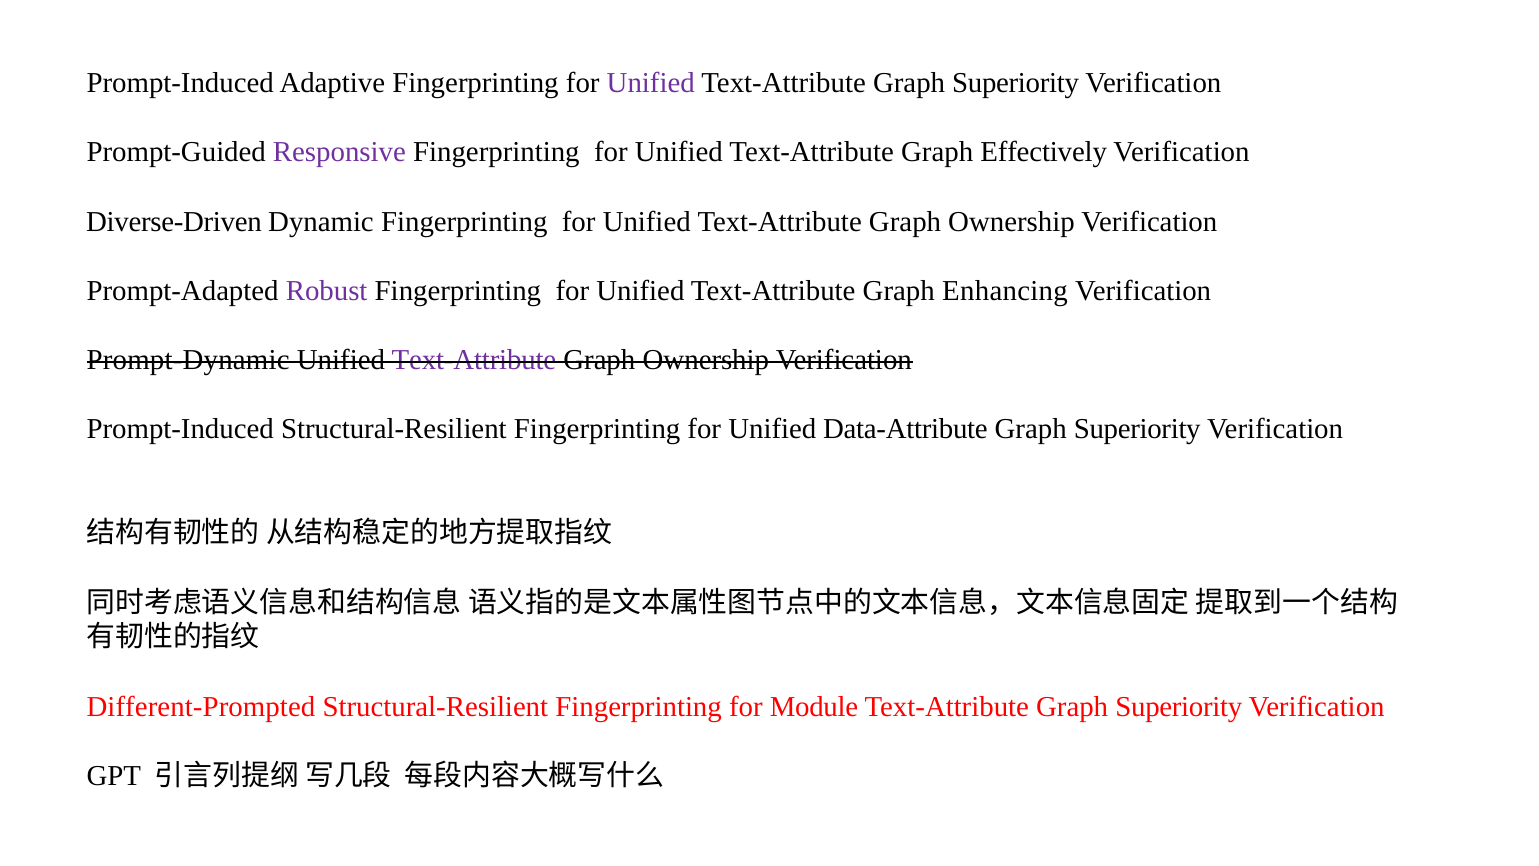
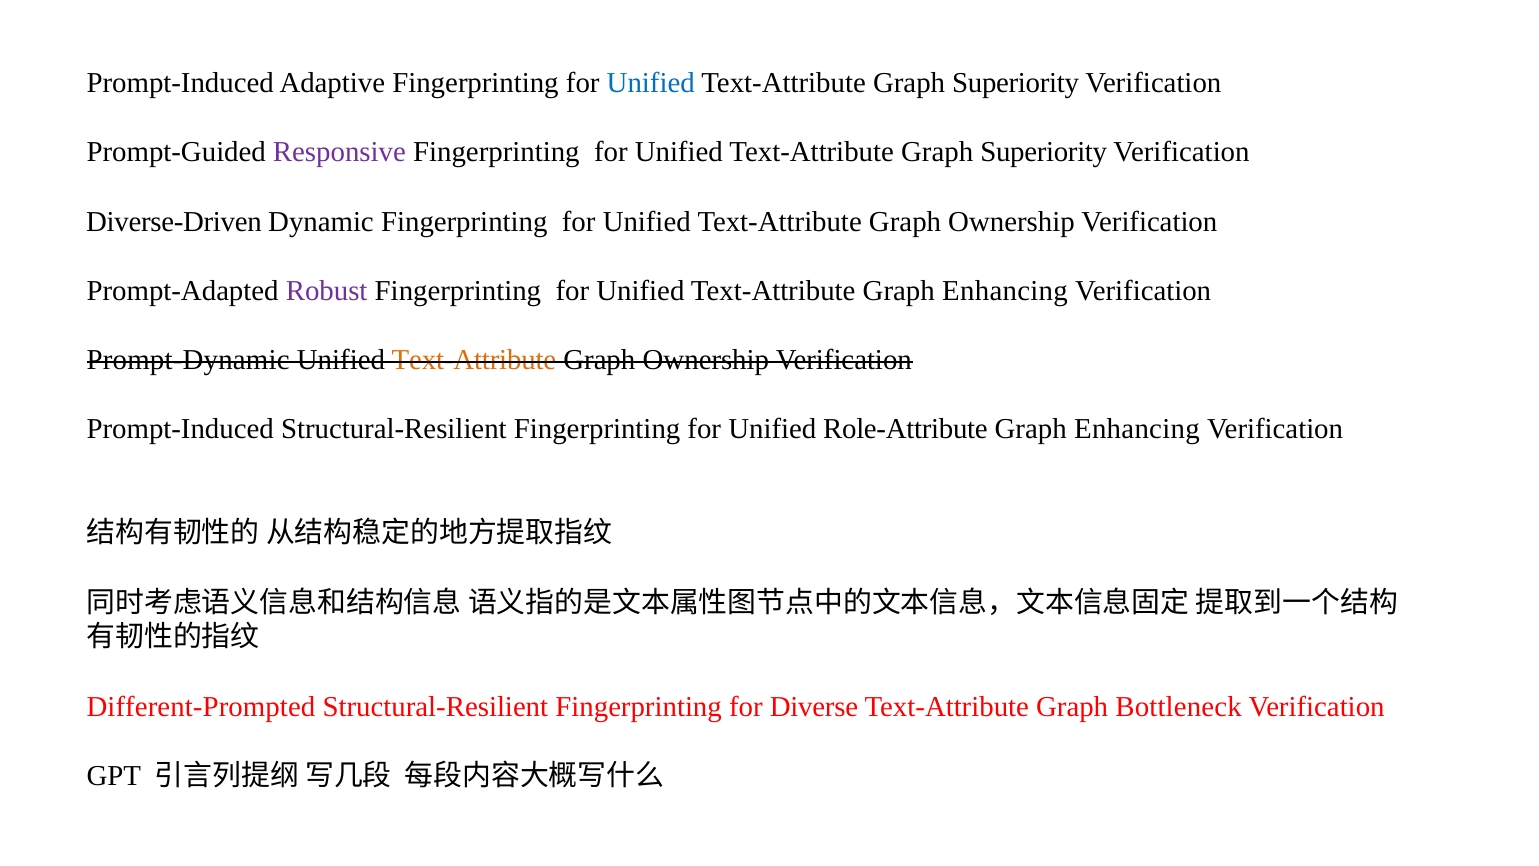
Unified at (651, 83) colour: purple -> blue
Effectively at (1044, 152): Effectively -> Superiority
Text-Attribute at (474, 360) colour: purple -> orange
Data-Attribute: Data-Attribute -> Role-Attribute
Superiority at (1137, 429): Superiority -> Enhancing
Module: Module -> Diverse
Superiority at (1179, 706): Superiority -> Bottleneck
